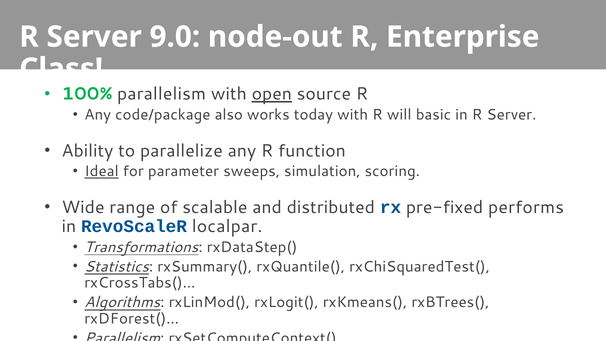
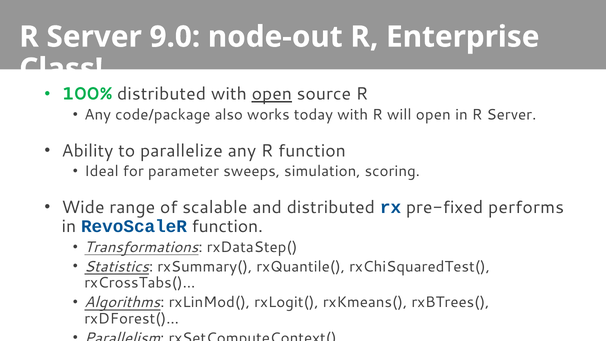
100% parallelism: parallelism -> distributed
will basic: basic -> open
Ideal underline: present -> none
RevoScaleR localpar: localpar -> function
